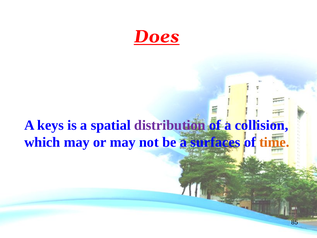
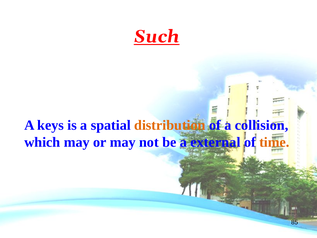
Does: Does -> Such
distribution colour: purple -> orange
surfaces: surfaces -> external
